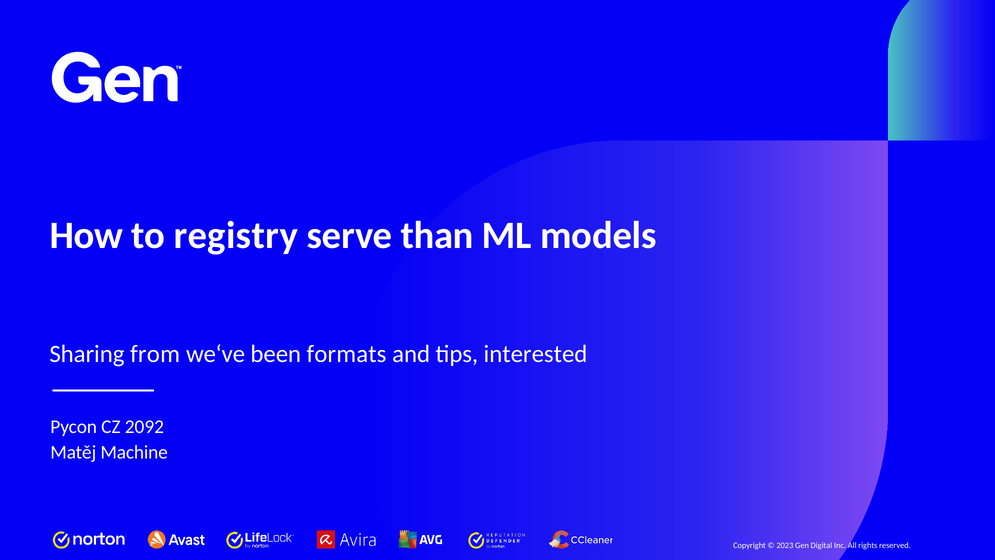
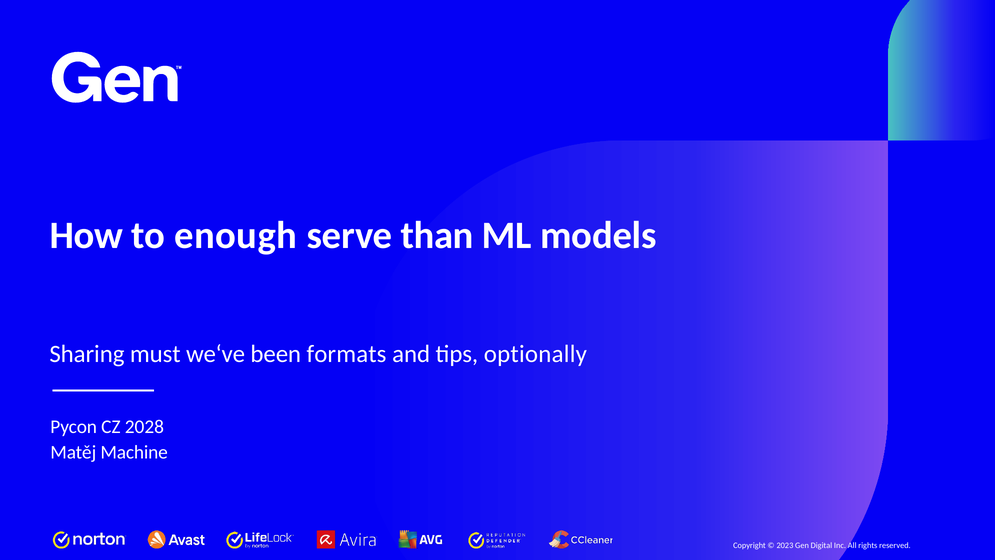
registry: registry -> enough
from: from -> must
interested: interested -> optionally
2092: 2092 -> 2028
